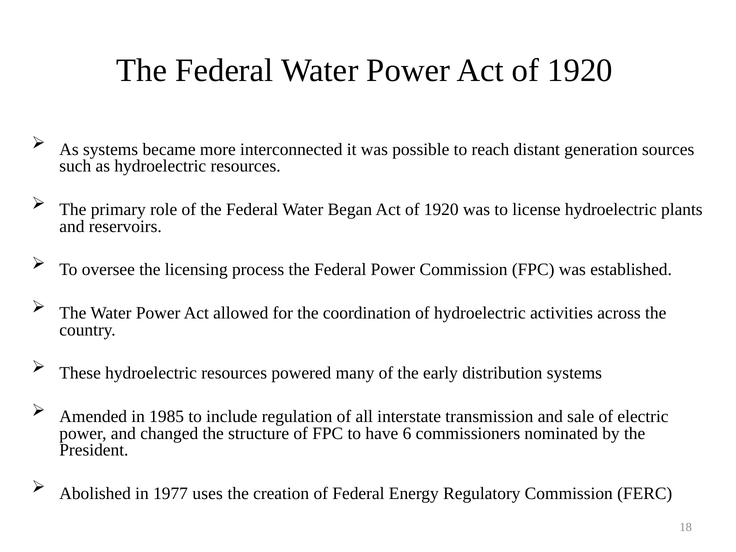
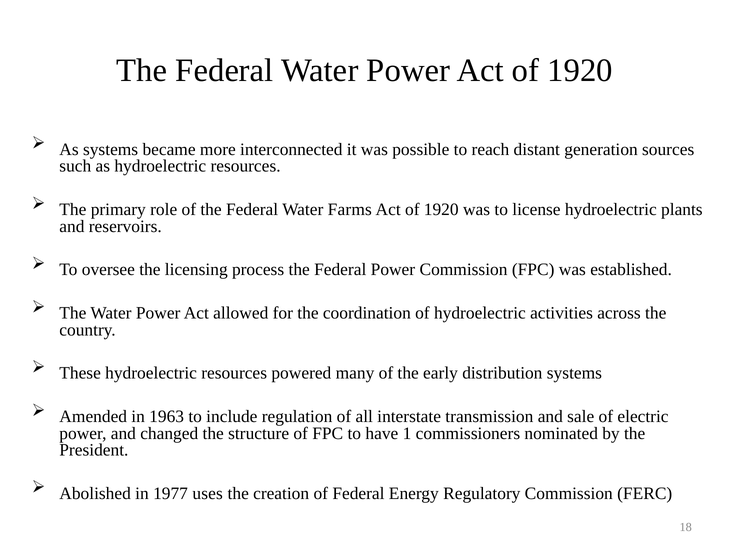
Began: Began -> Farms
1985: 1985 -> 1963
6: 6 -> 1
